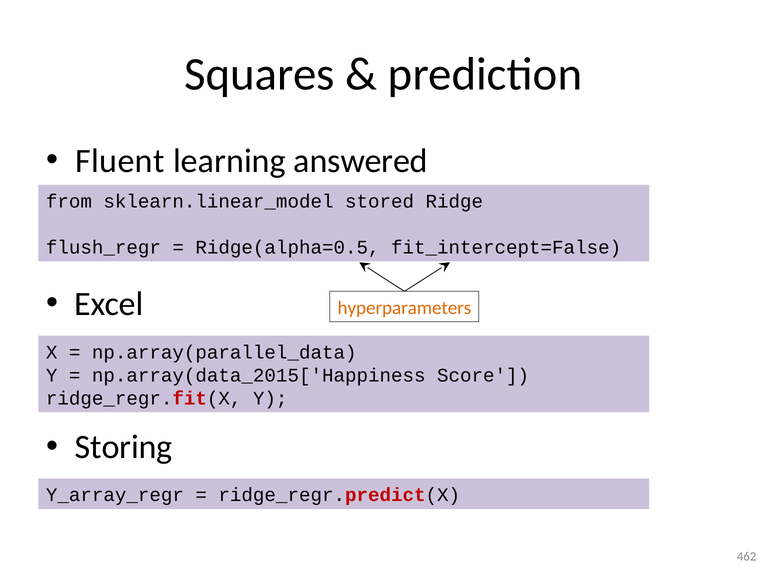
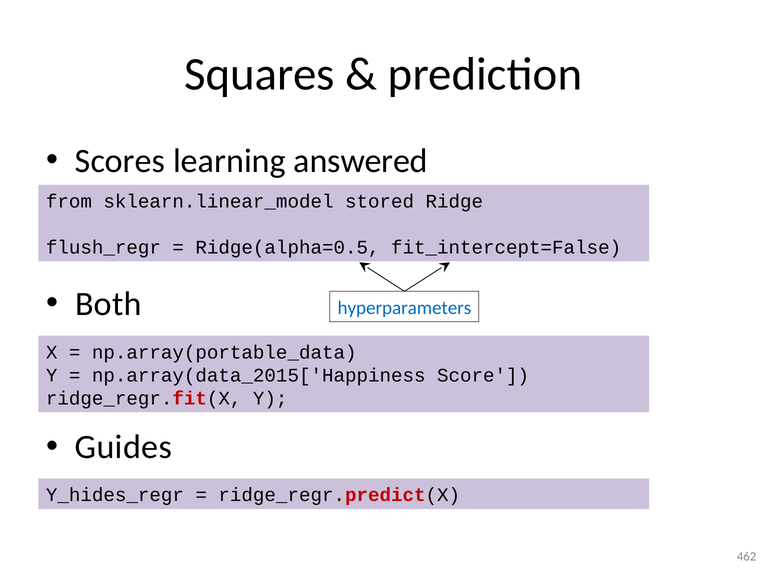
Fluent: Fluent -> Scores
Excel: Excel -> Both
hyperparameters colour: orange -> blue
np.array(parallel_data: np.array(parallel_data -> np.array(portable_data
Storing: Storing -> Guides
Y_array_regr: Y_array_regr -> Y_hides_regr
